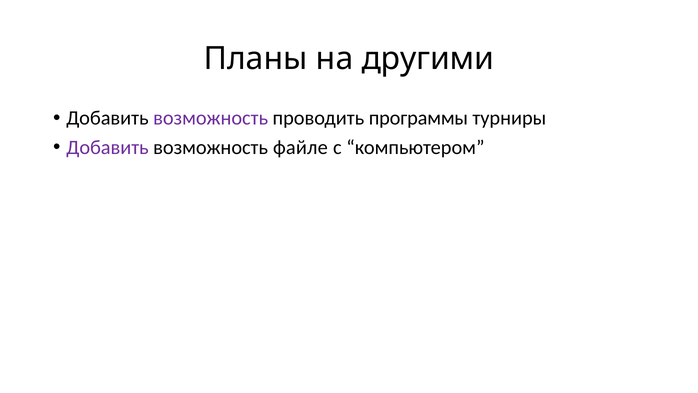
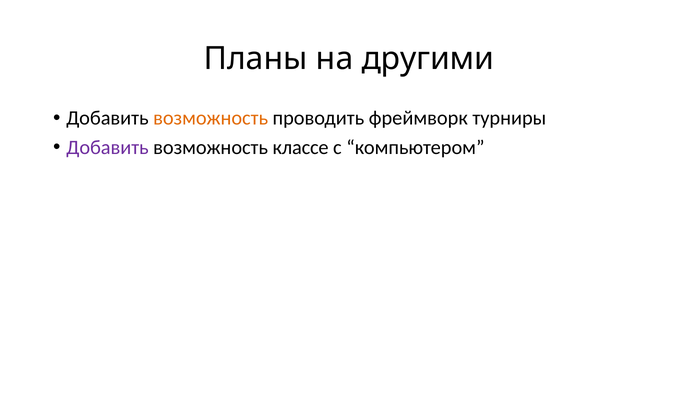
возможность at (211, 118) colour: purple -> orange
программы: программы -> фреймворк
файле: файле -> классе
